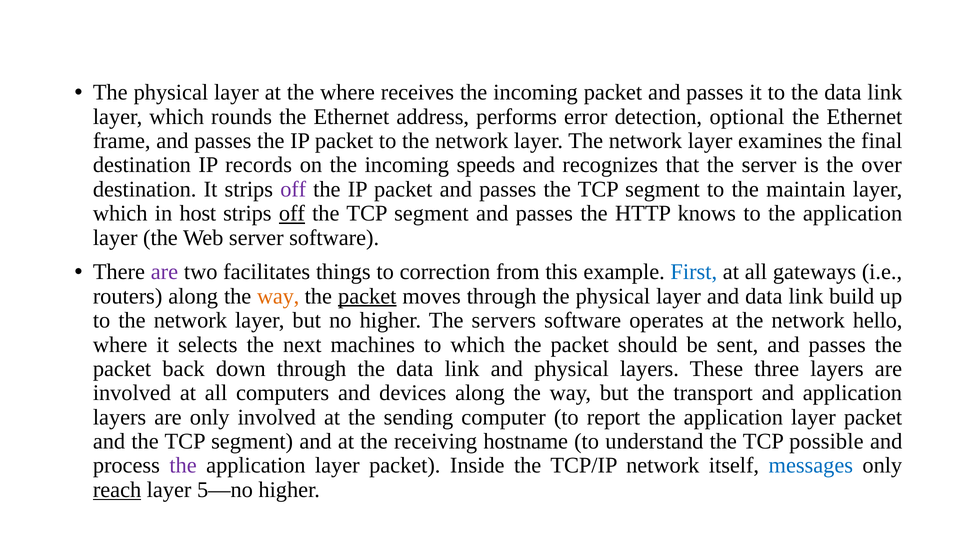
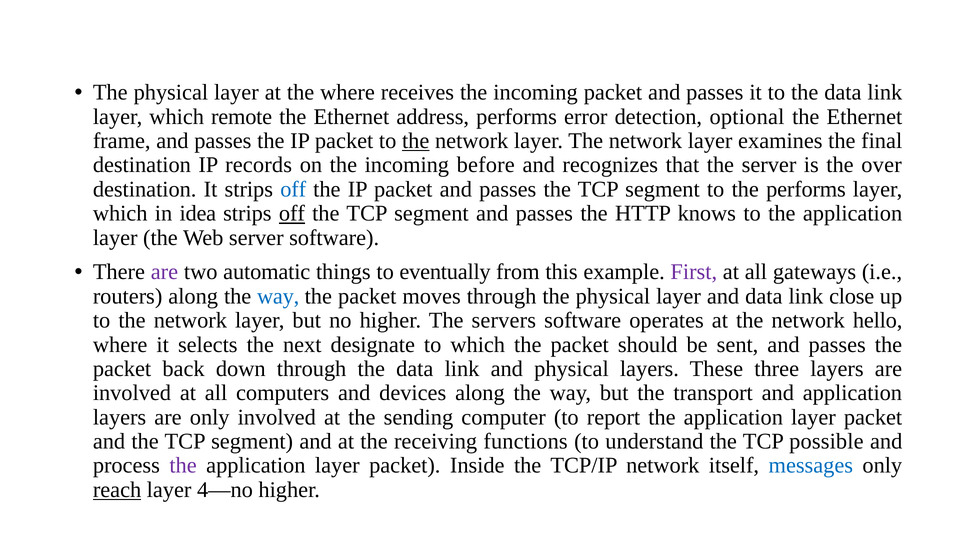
rounds: rounds -> remote
the at (416, 141) underline: none -> present
speeds: speeds -> before
off at (293, 189) colour: purple -> blue
the maintain: maintain -> performs
host: host -> idea
facilitates: facilitates -> automatic
correction: correction -> eventually
First colour: blue -> purple
way at (278, 296) colour: orange -> blue
packet at (367, 296) underline: present -> none
build: build -> close
machines: machines -> designate
hostname: hostname -> functions
5—no: 5—no -> 4—no
